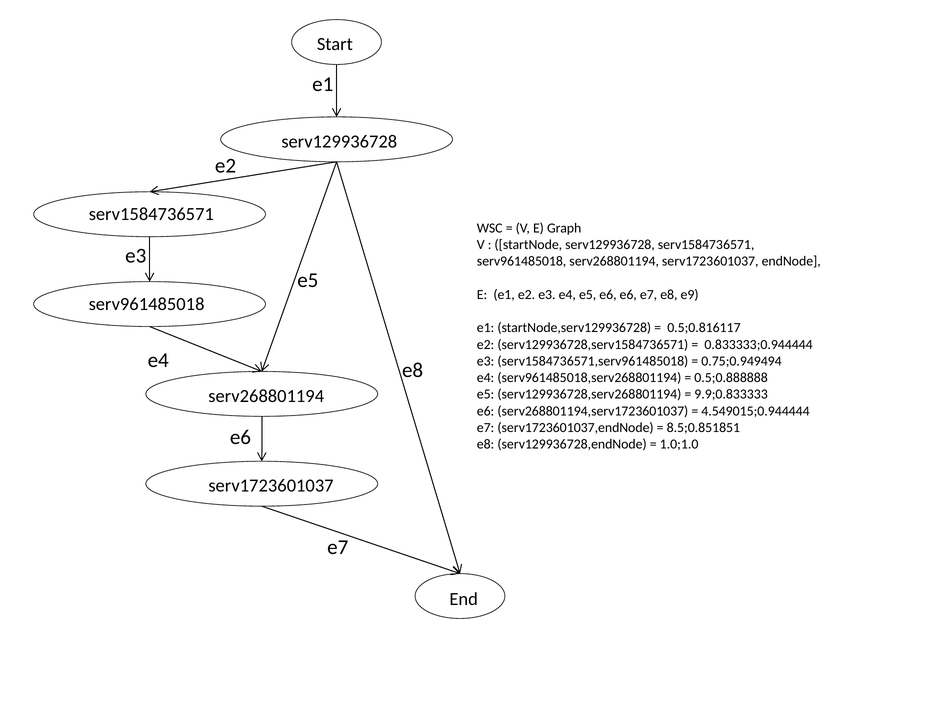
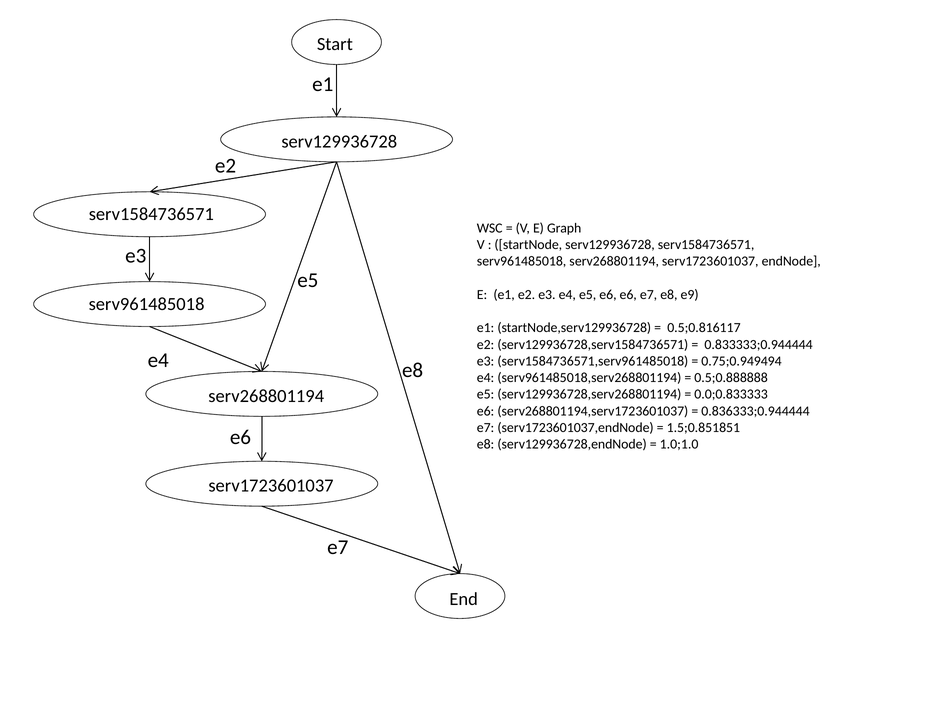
9.9;0.833333: 9.9;0.833333 -> 0.0;0.833333
4.549015;0.944444: 4.549015;0.944444 -> 0.836333;0.944444
8.5;0.851851: 8.5;0.851851 -> 1.5;0.851851
